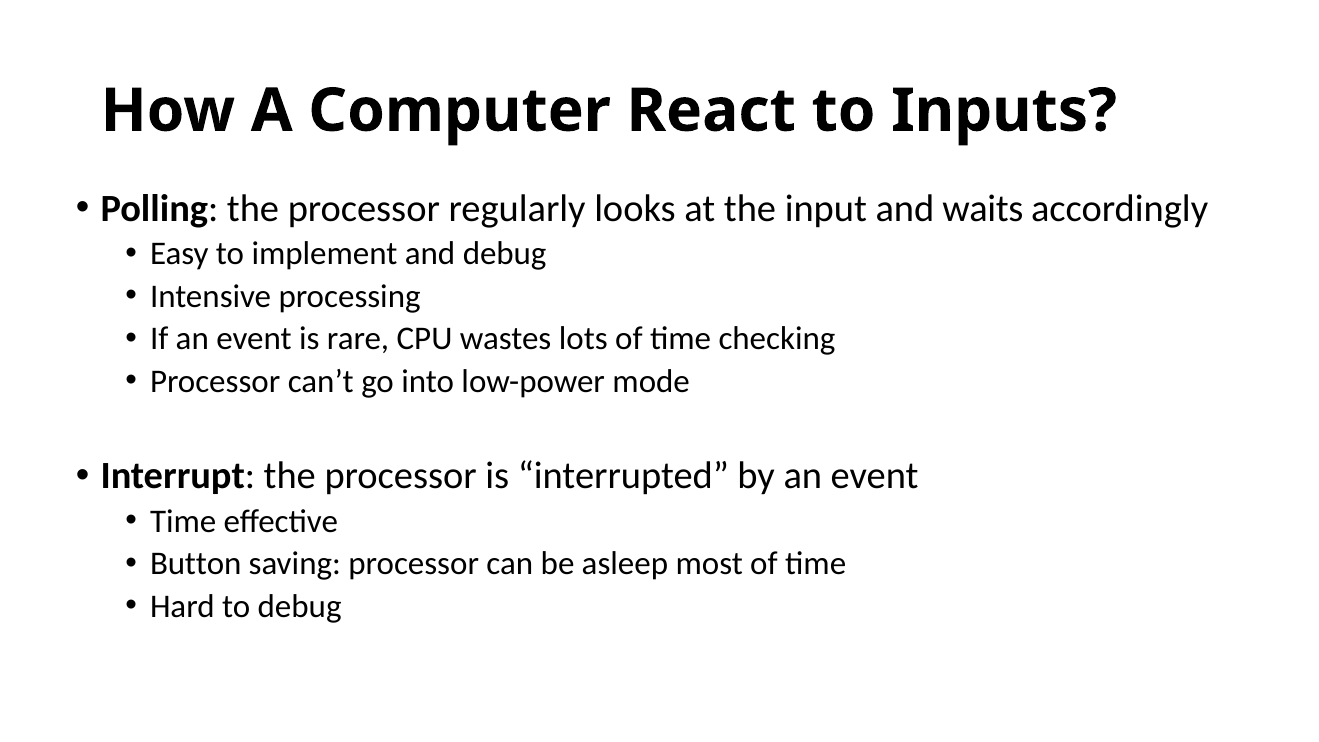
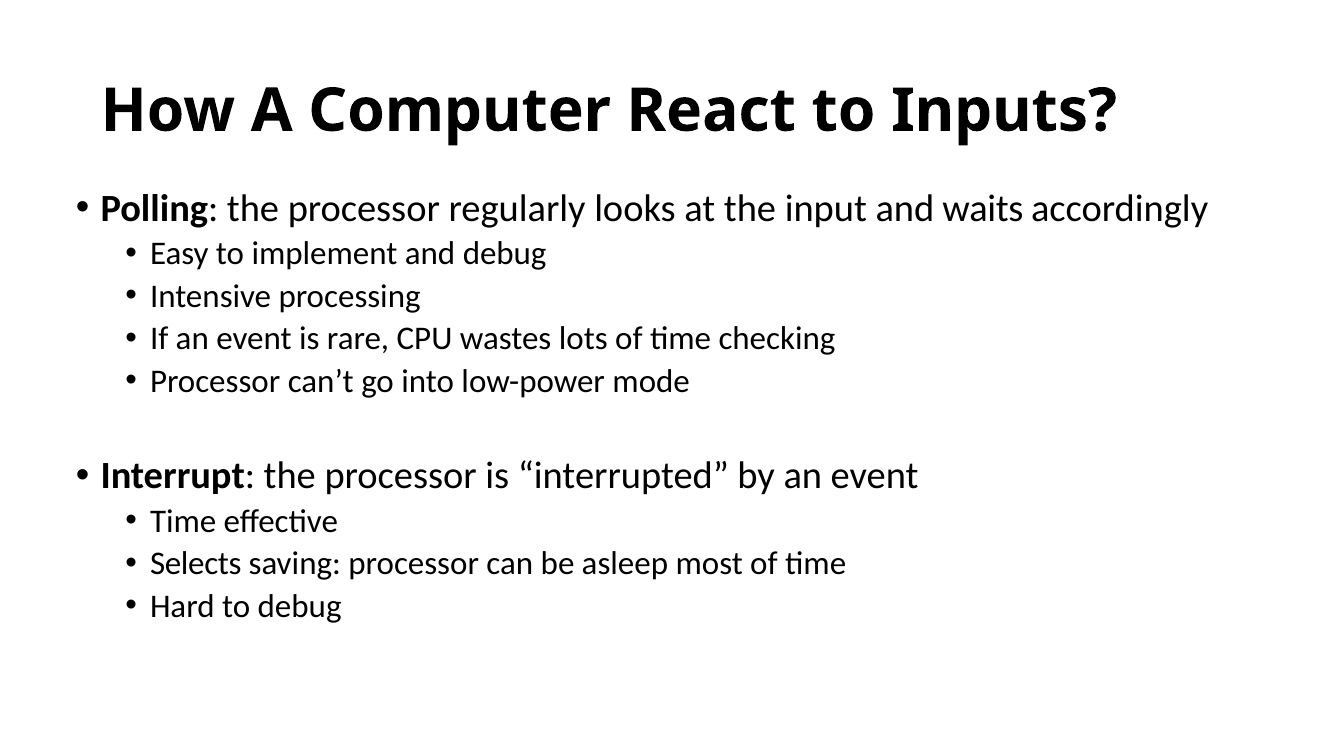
Button: Button -> Selects
